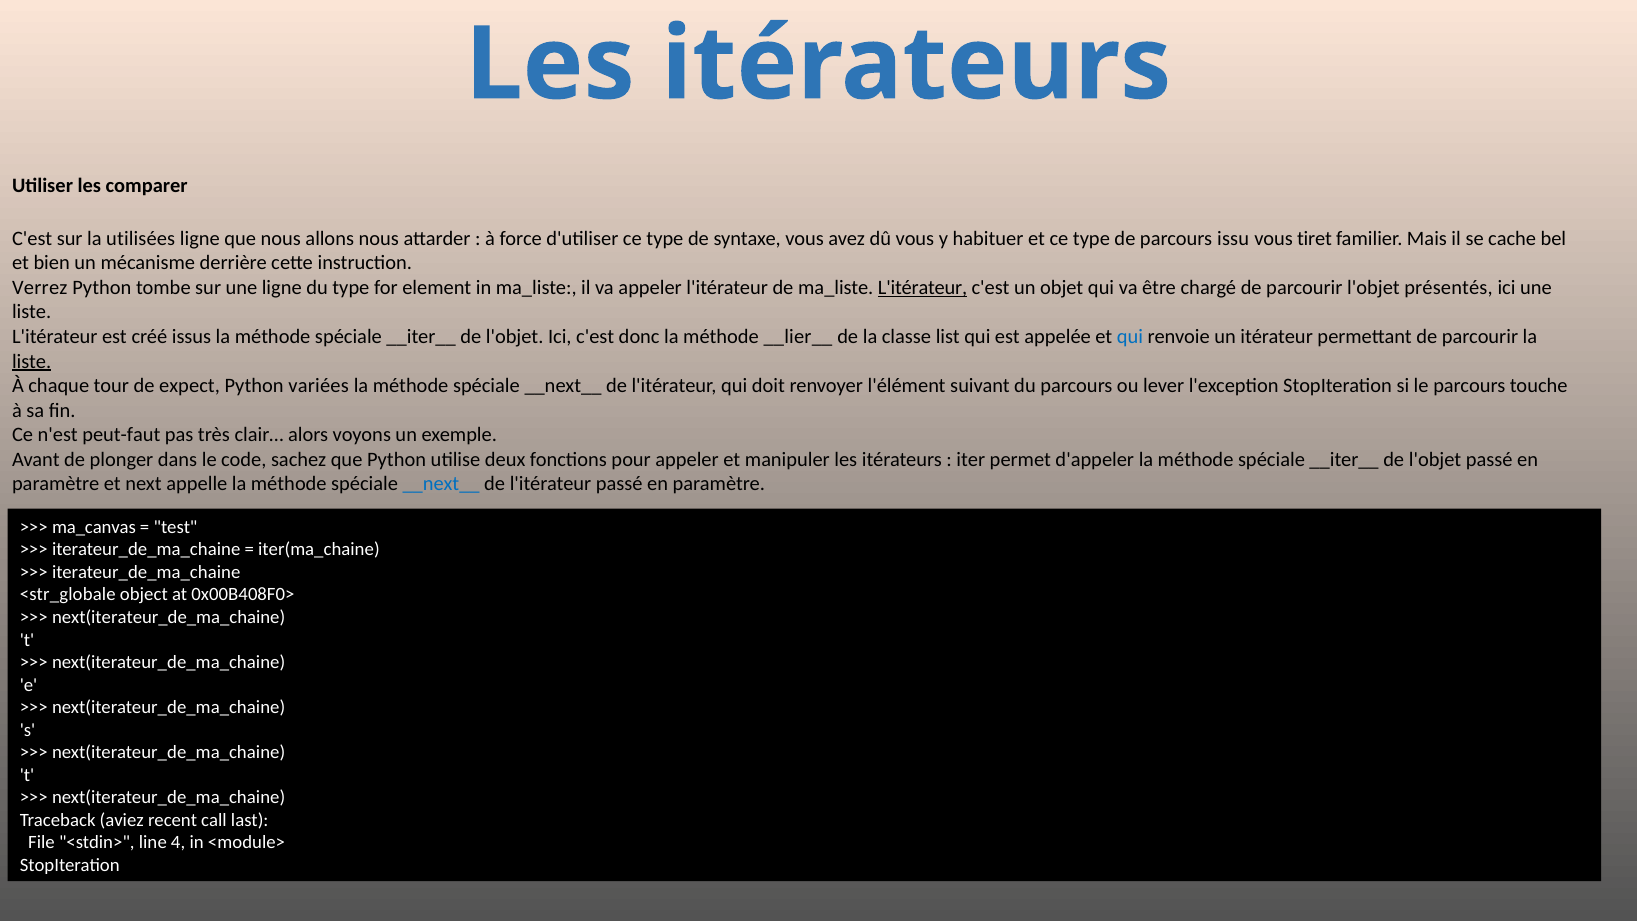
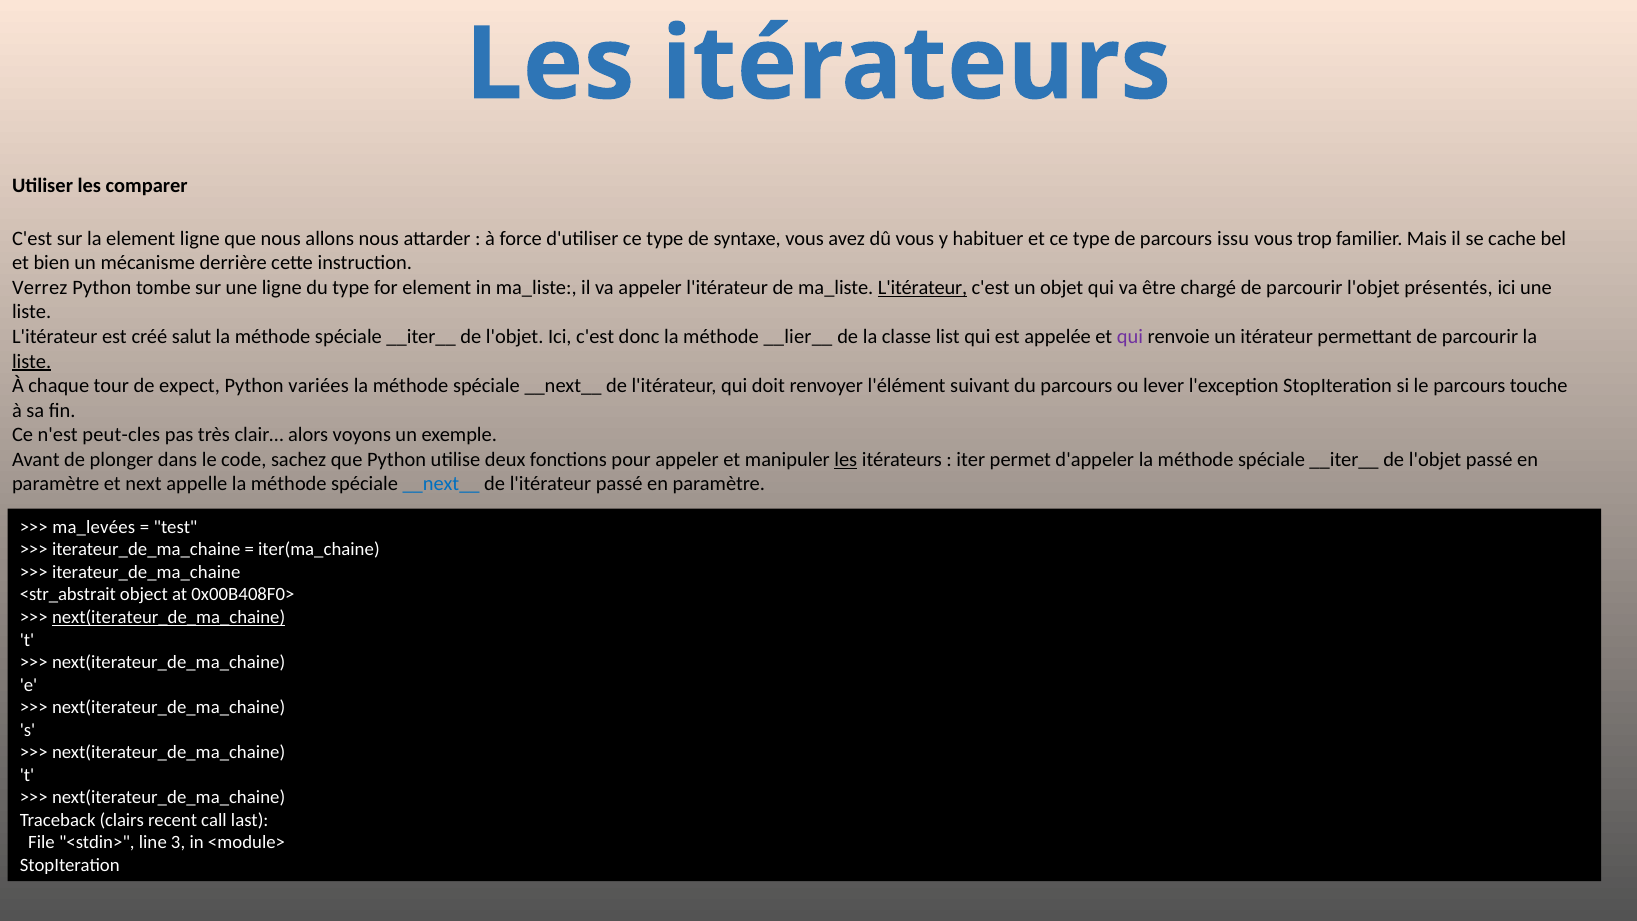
la utilisées: utilisées -> element
tiret: tiret -> trop
issus: issus -> salut
qui at (1130, 337) colour: blue -> purple
peut-faut: peut-faut -> peut-cles
les at (846, 459) underline: none -> present
ma_canvas: ma_canvas -> ma_levées
<str_globale: <str_globale -> <str_abstrait
next(iterateur_de_ma_chaine at (169, 617) underline: none -> present
aviez: aviez -> clairs
4: 4 -> 3
